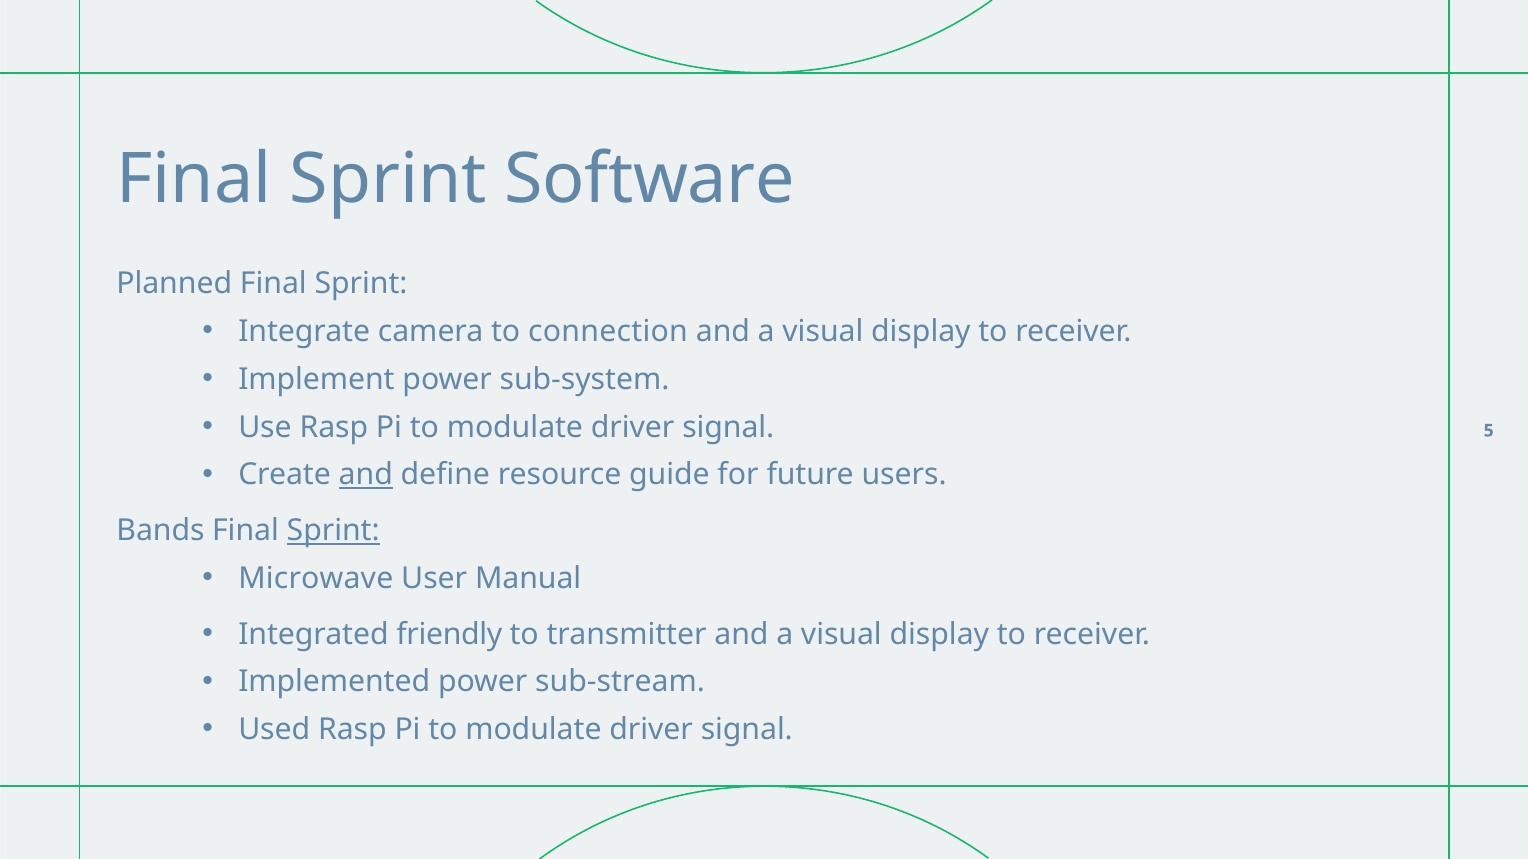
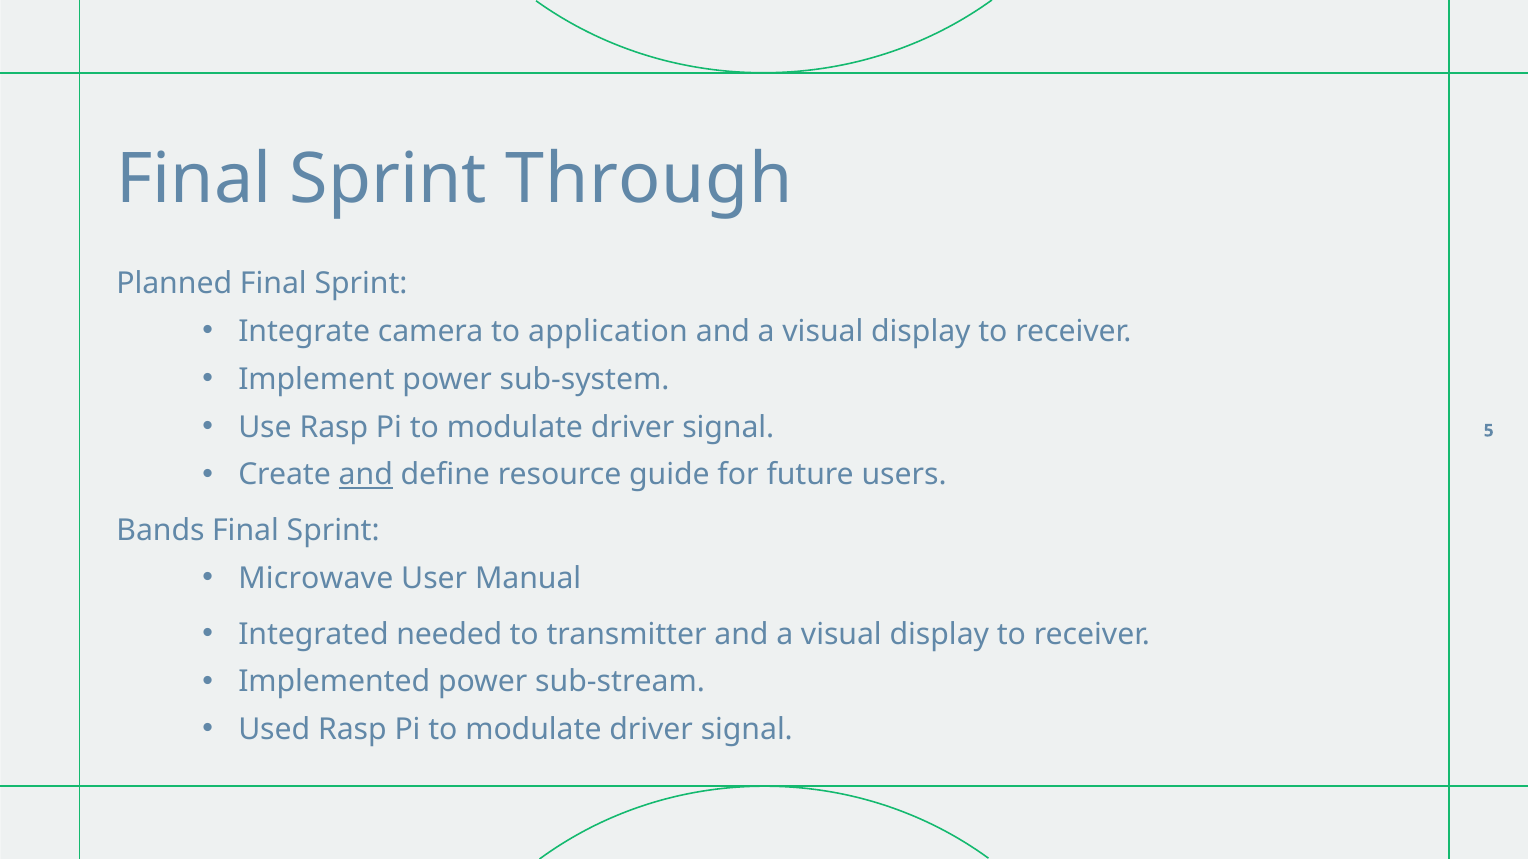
Software: Software -> Through
connection: connection -> application
Sprint at (333, 531) underline: present -> none
friendly: friendly -> needed
